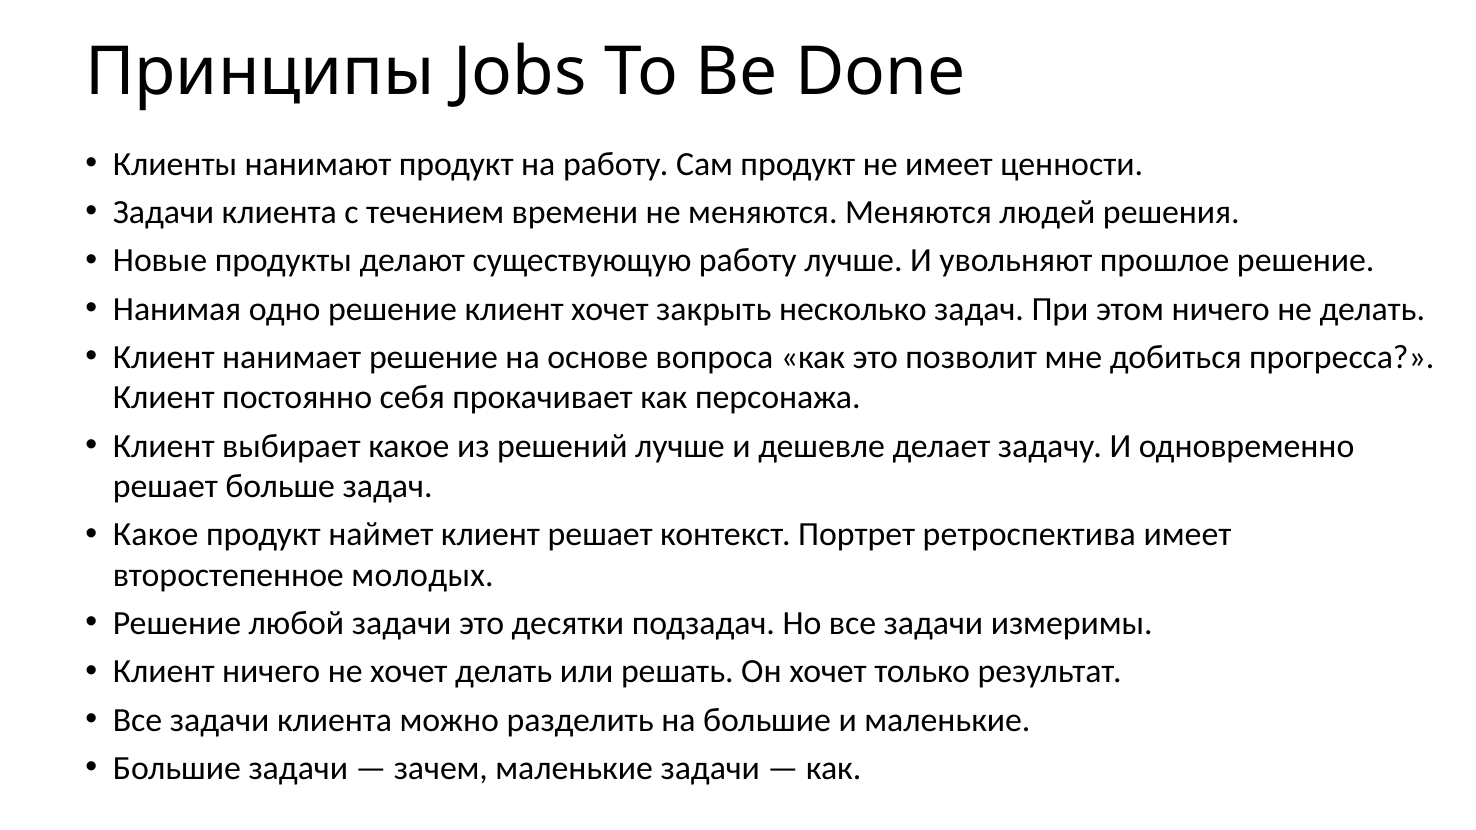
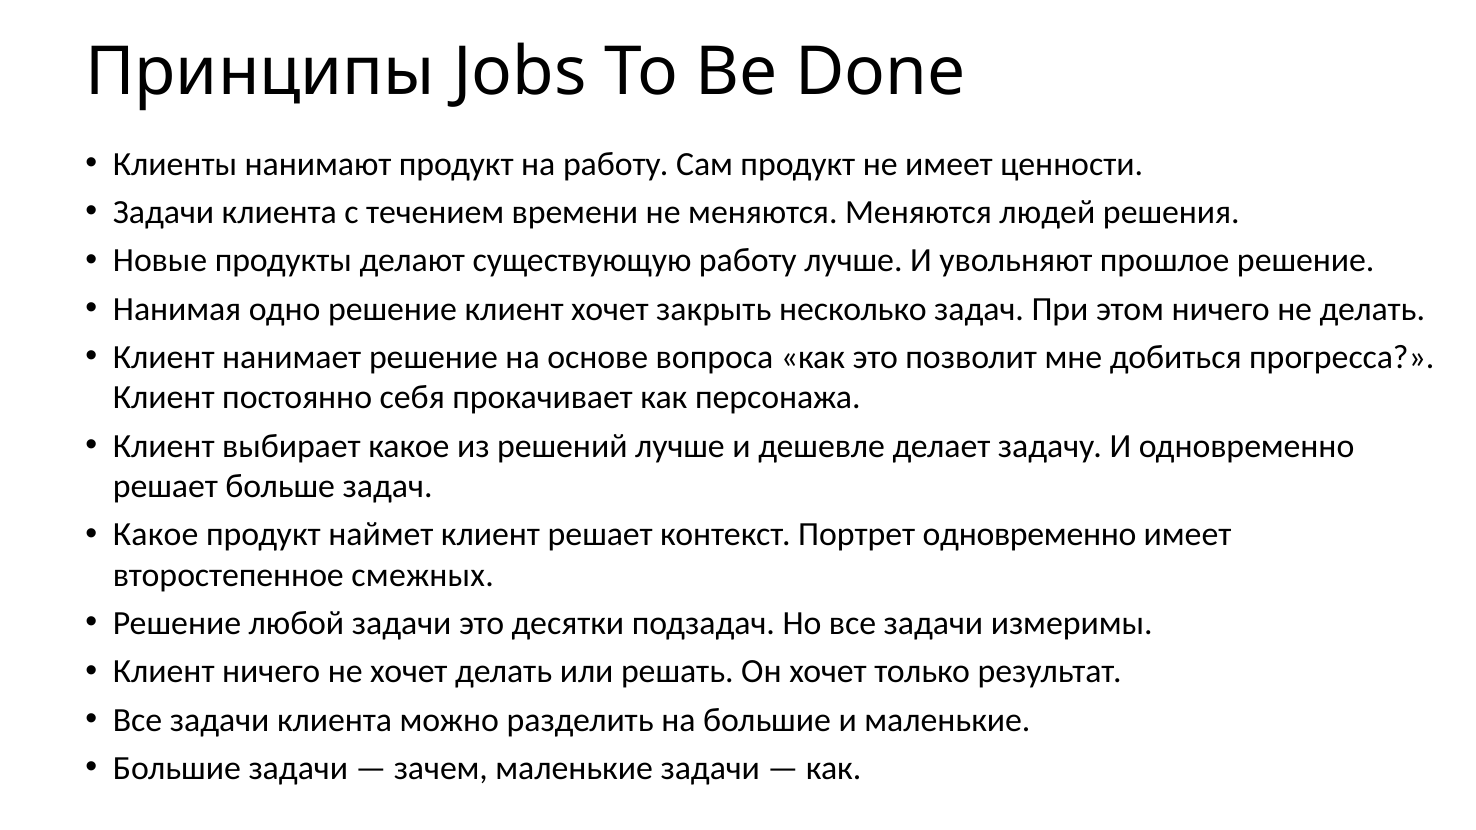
Портрет ретроспектива: ретроспектива -> одновременно
молодых: молодых -> смежных
